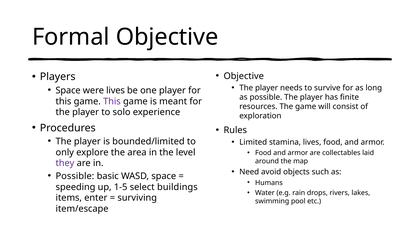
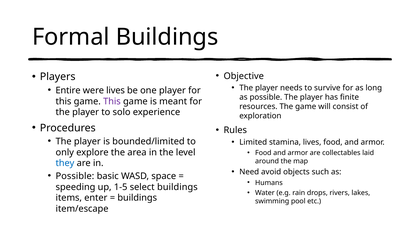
Formal Objective: Objective -> Buildings
Space at (68, 90): Space -> Entire
they colour: purple -> blue
surviving at (137, 198): surviving -> buildings
